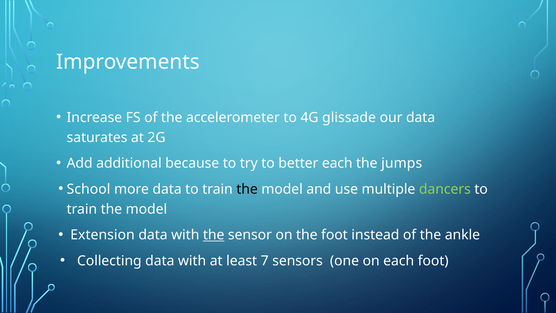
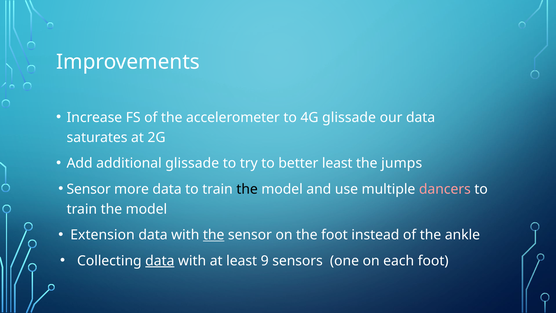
additional because: because -> glissade
better each: each -> least
School at (89, 189): School -> Sensor
dancers colour: light green -> pink
data at (160, 261) underline: none -> present
7: 7 -> 9
